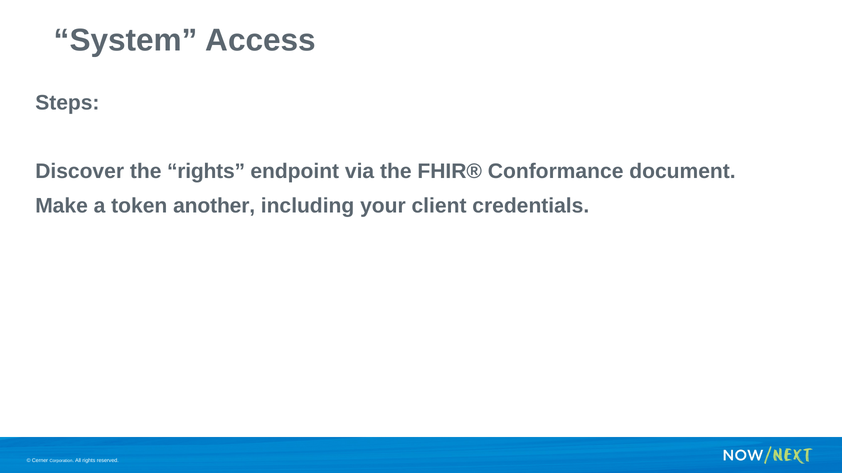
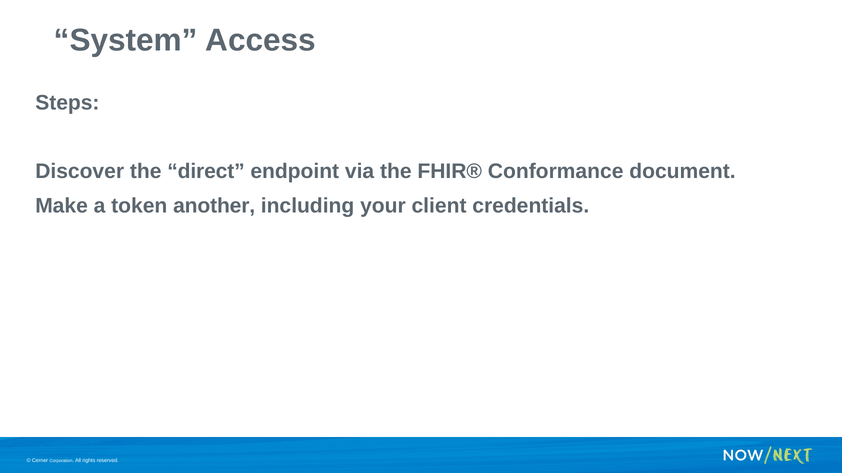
the rights: rights -> direct
